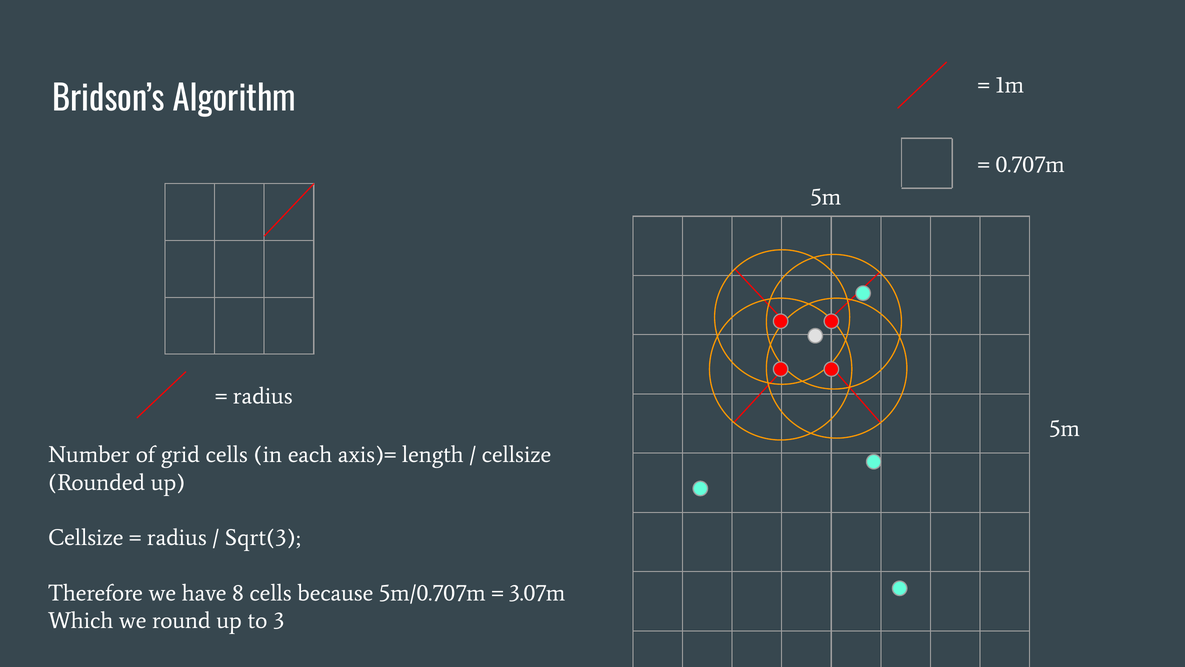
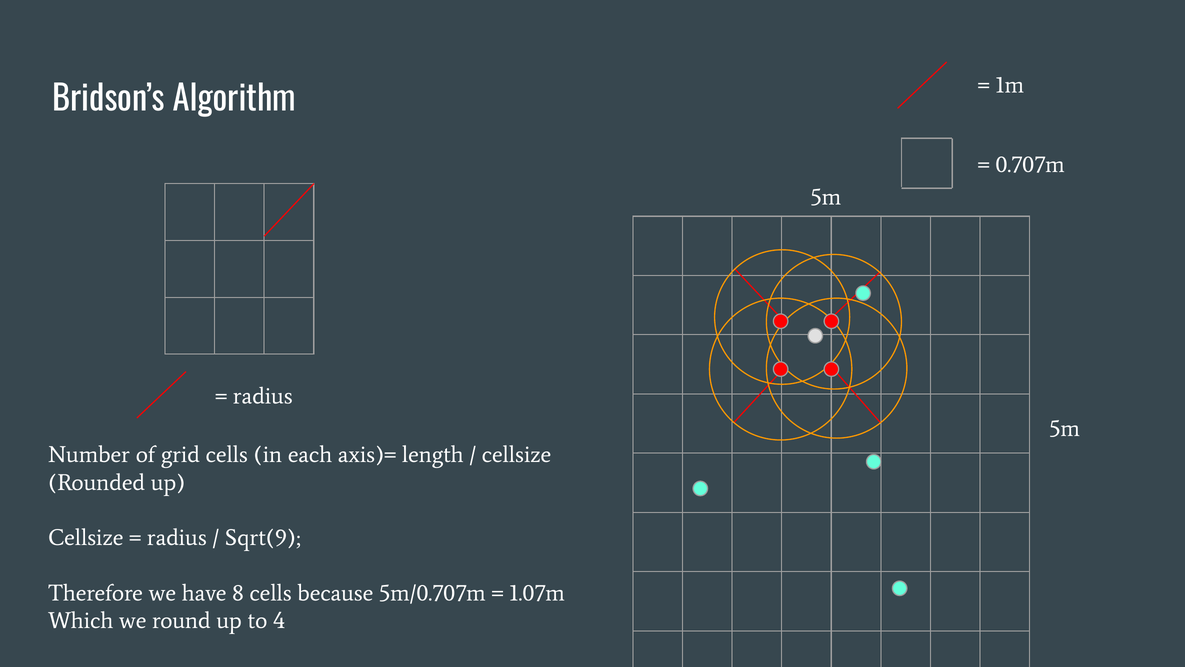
Sqrt(3: Sqrt(3 -> Sqrt(9
3.07m: 3.07m -> 1.07m
3: 3 -> 4
